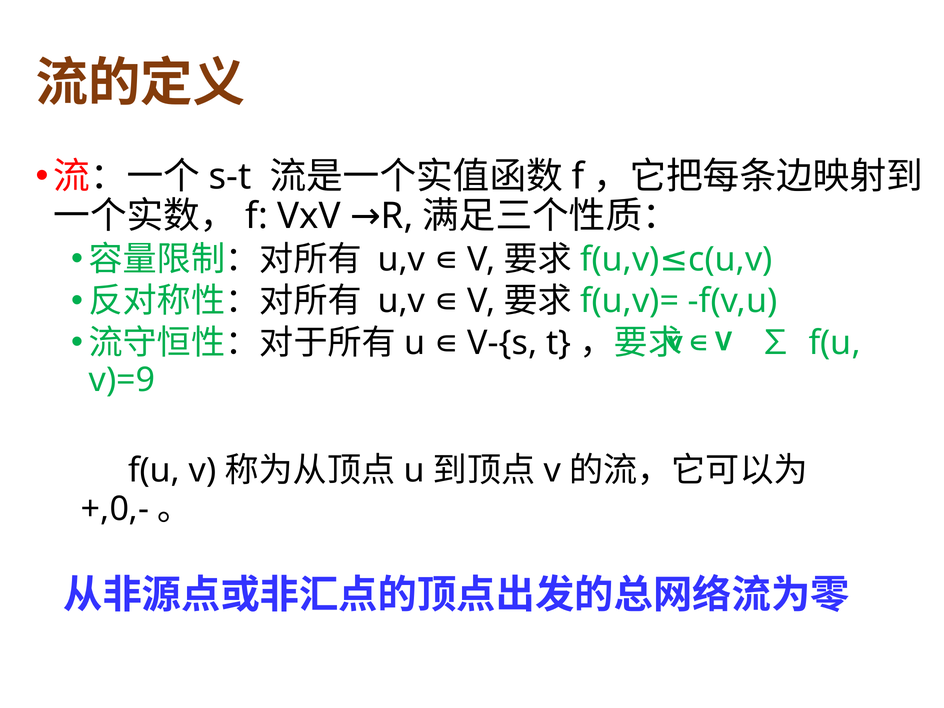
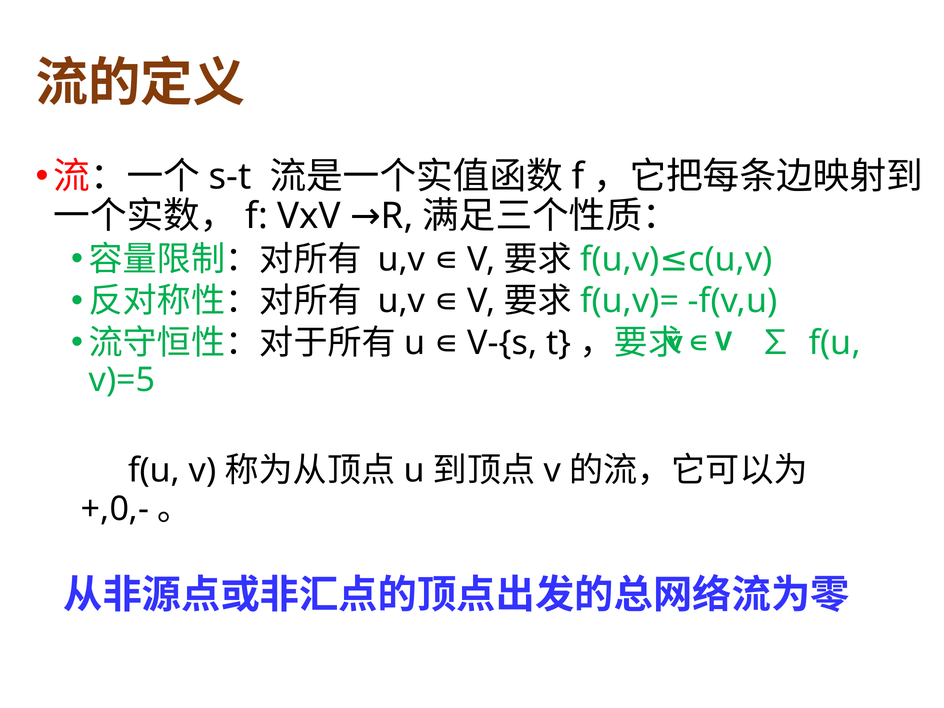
v)=9: v)=9 -> v)=5
